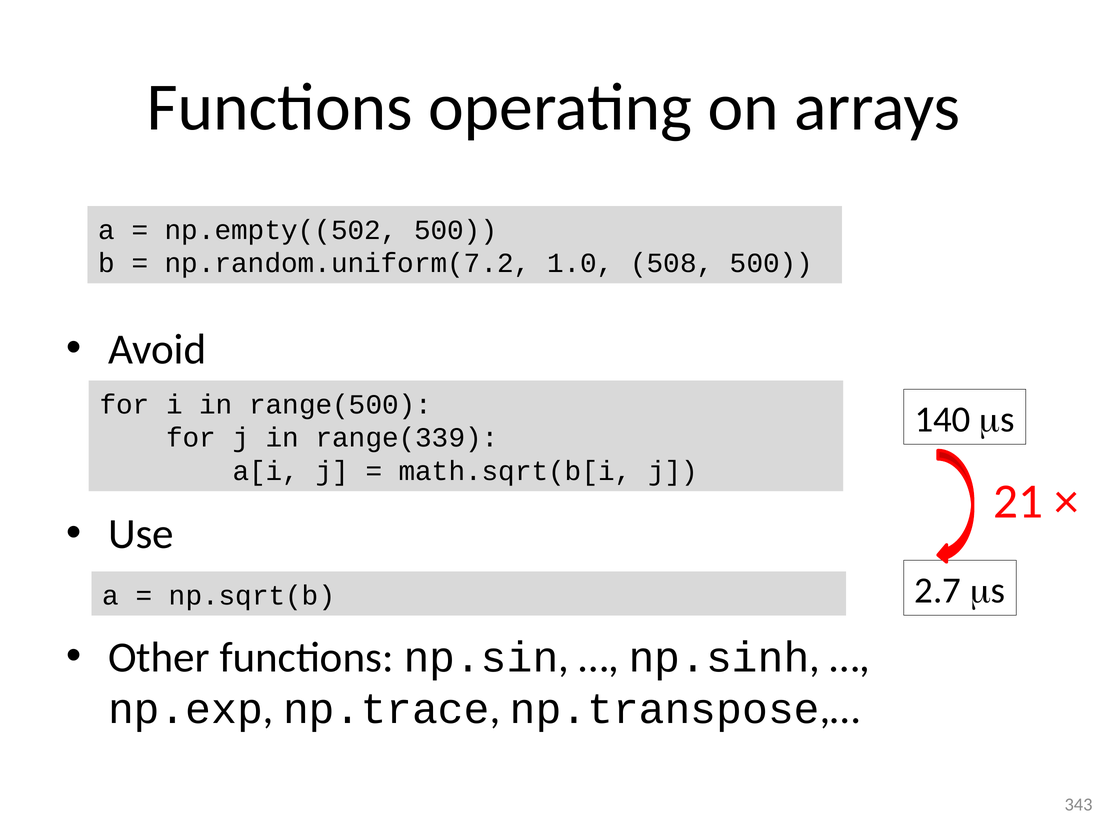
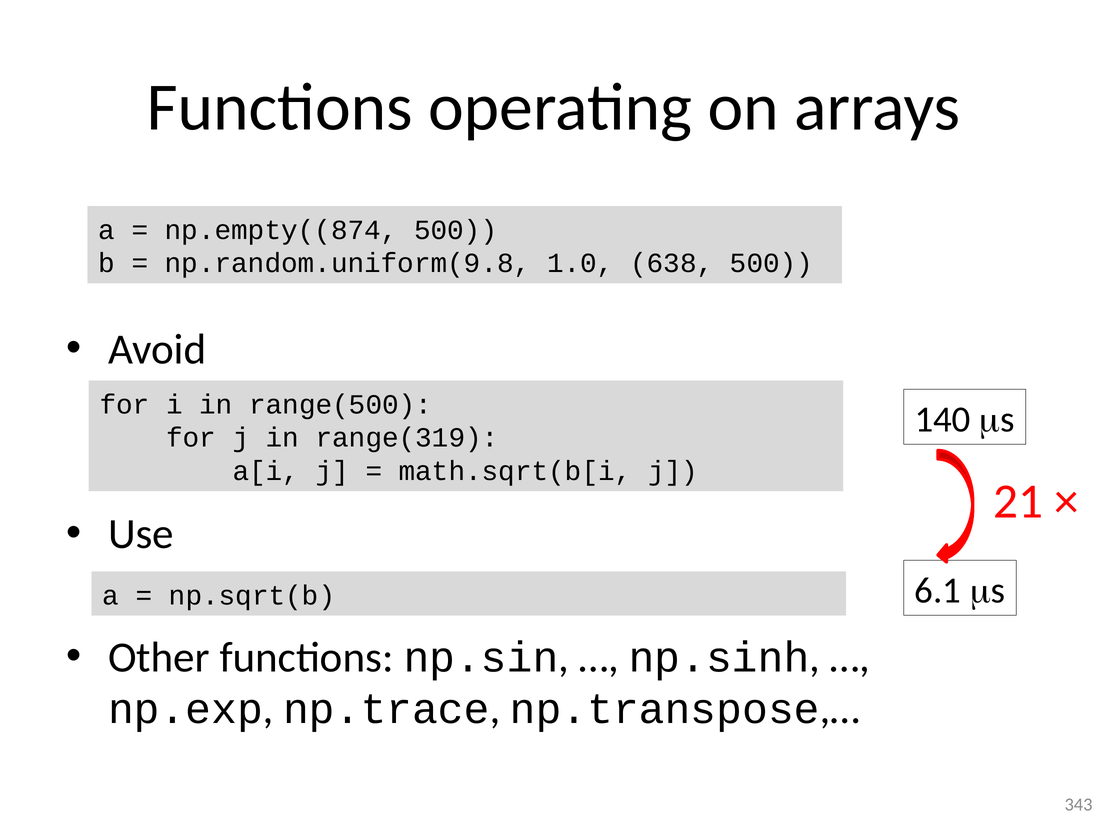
np.empty((502: np.empty((502 -> np.empty((874
np.random.uniform(7.2: np.random.uniform(7.2 -> np.random.uniform(9.8
508: 508 -> 638
range(339: range(339 -> range(319
2.7: 2.7 -> 6.1
